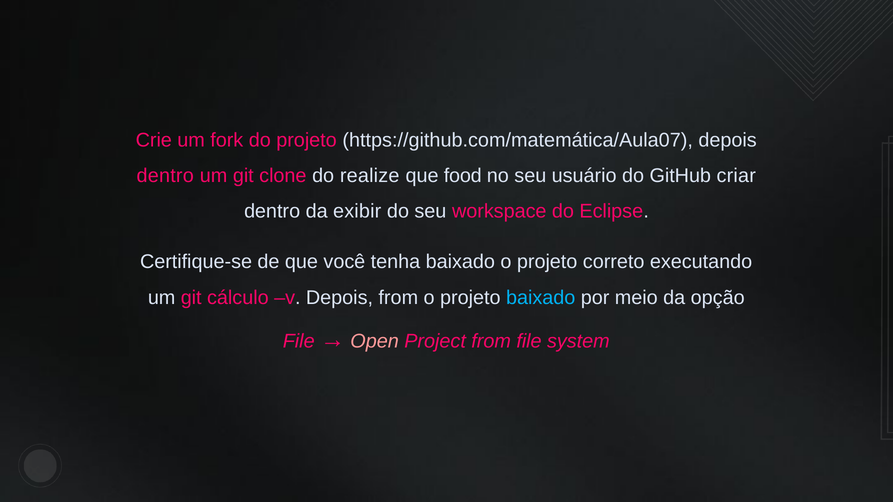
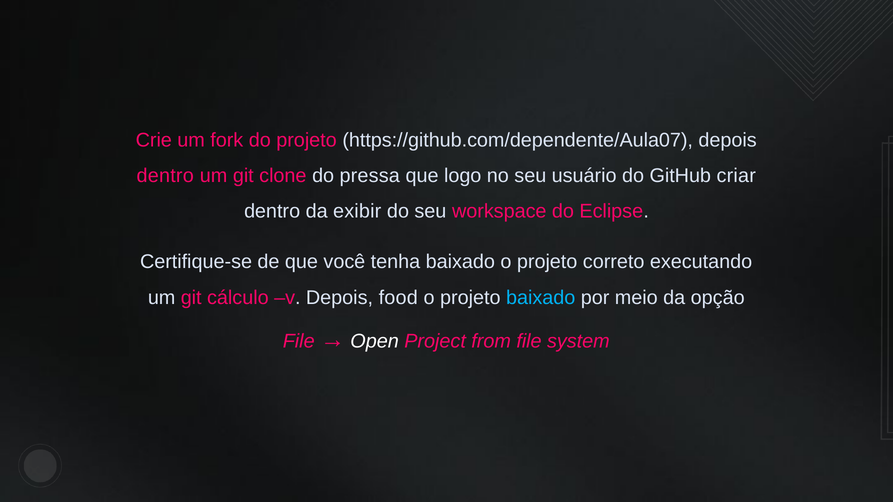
https://github.com/matemática/Aula07: https://github.com/matemática/Aula07 -> https://github.com/dependente/Aula07
realize: realize -> pressa
food: food -> logo
Depois from: from -> food
Open colour: pink -> white
